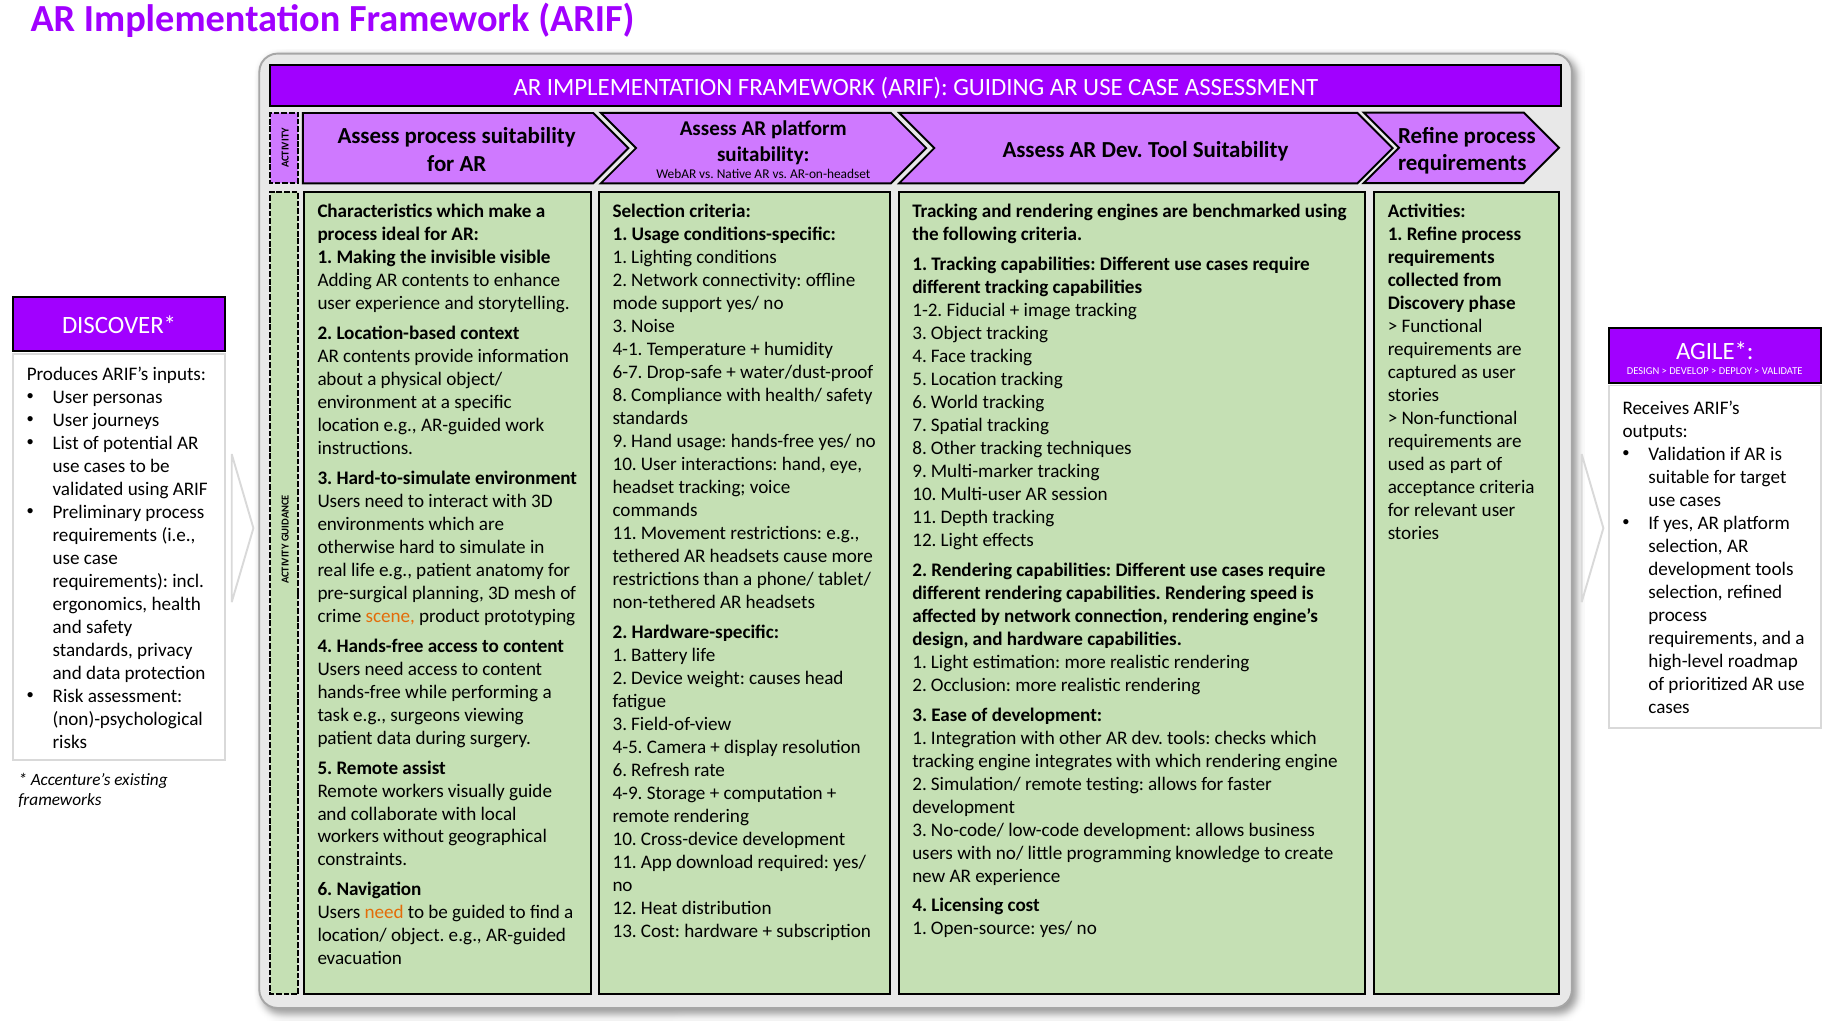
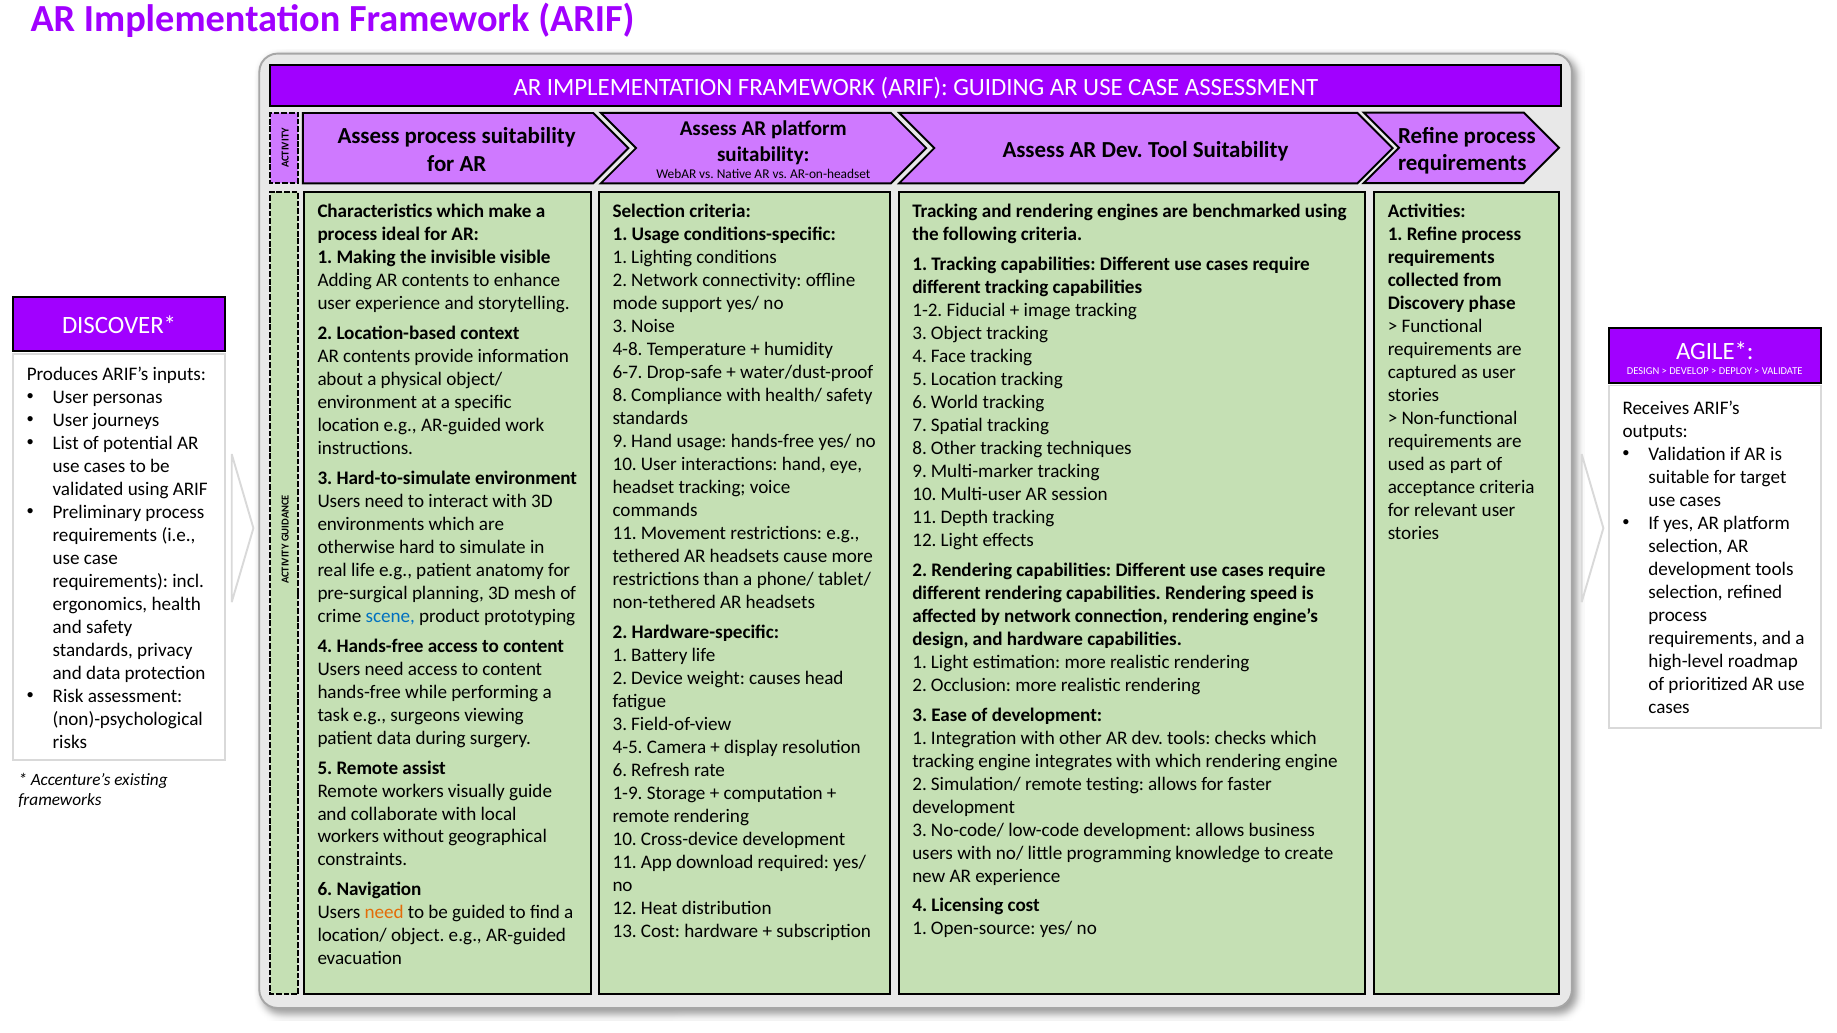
4-1: 4-1 -> 4-8
scene colour: orange -> blue
4-9: 4-9 -> 1-9
